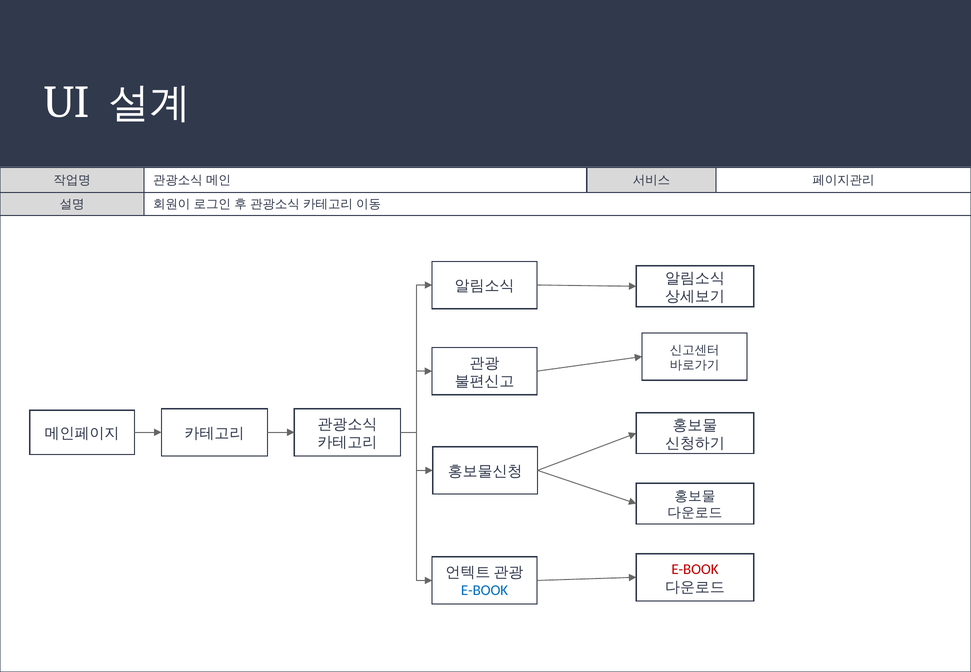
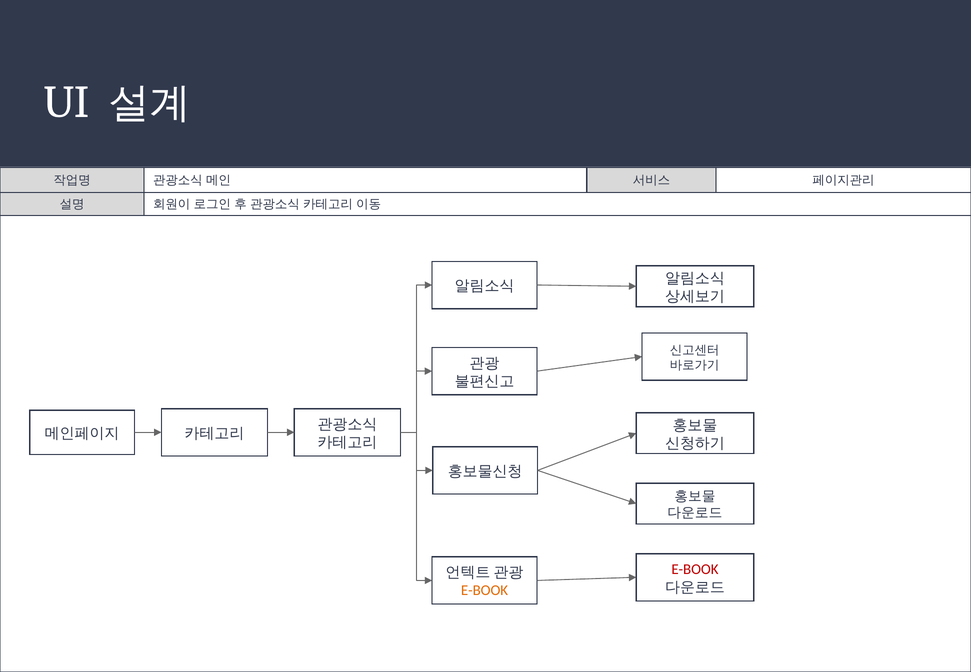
E-BOOK at (485, 591) colour: blue -> orange
